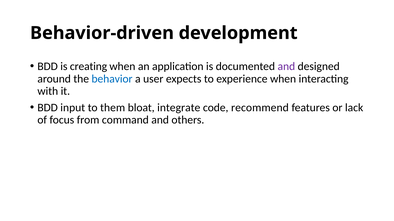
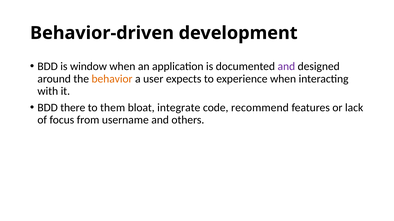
creating: creating -> window
behavior colour: blue -> orange
input: input -> there
command: command -> username
